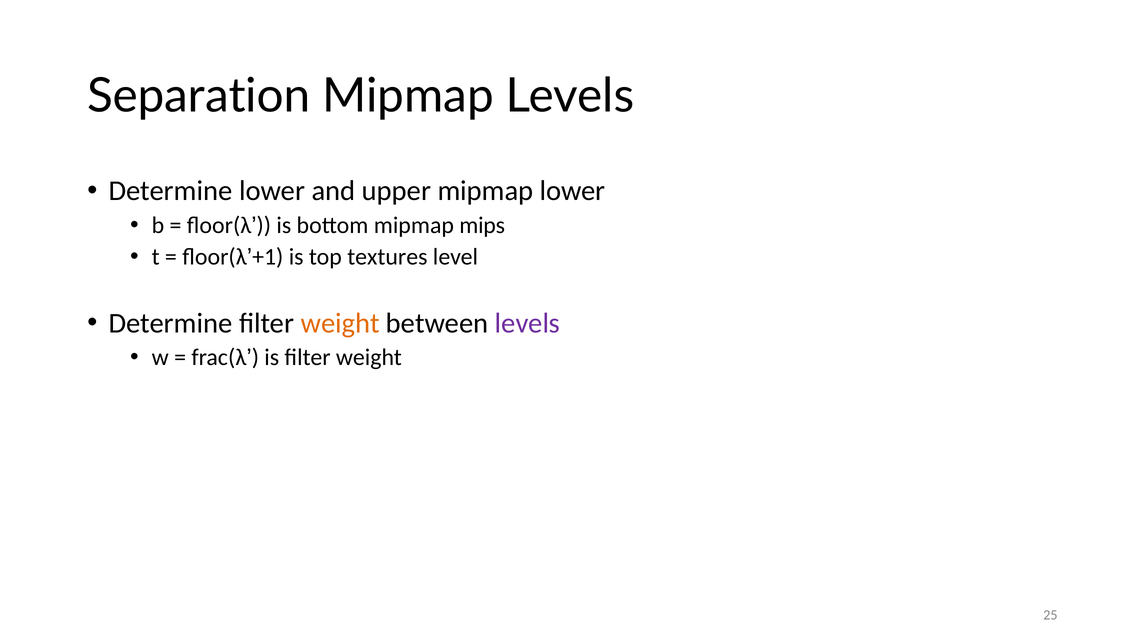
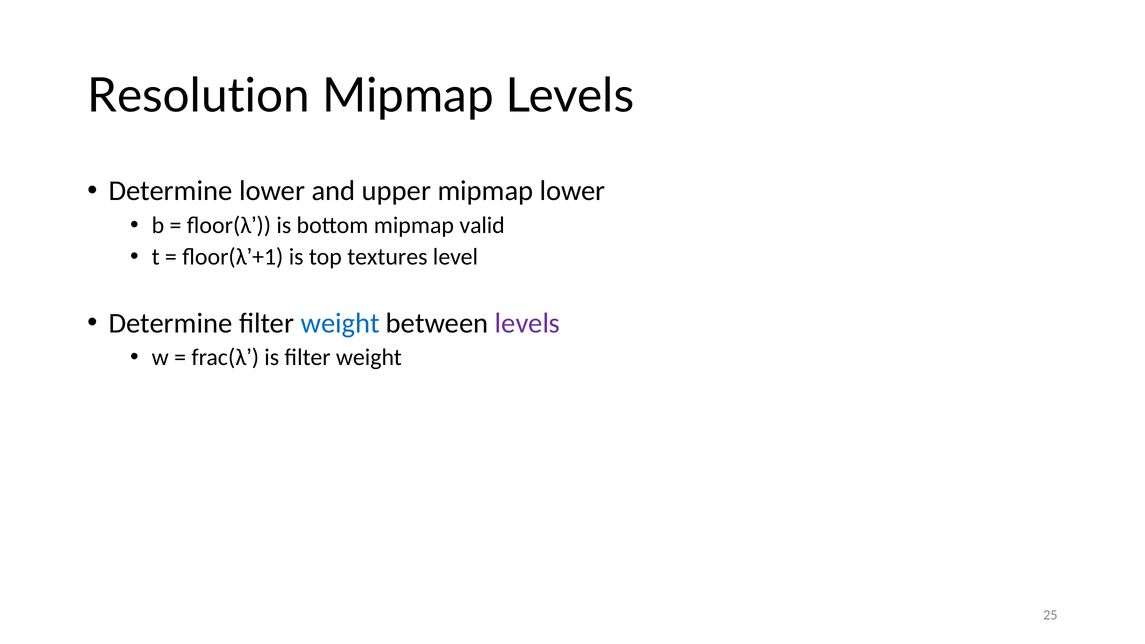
Separation: Separation -> Resolution
mips: mips -> valid
weight at (340, 323) colour: orange -> blue
